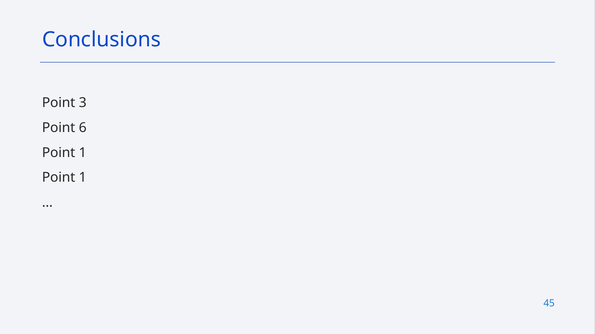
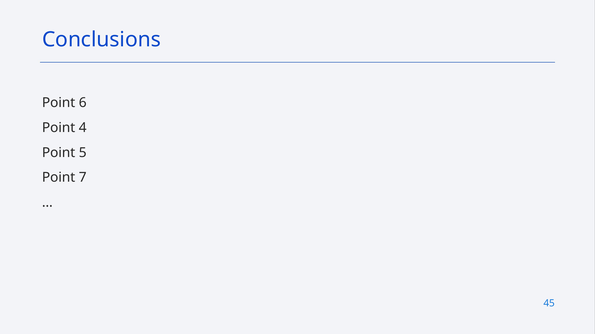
3: 3 -> 6
6: 6 -> 4
1 at (83, 153): 1 -> 5
1 at (83, 178): 1 -> 7
